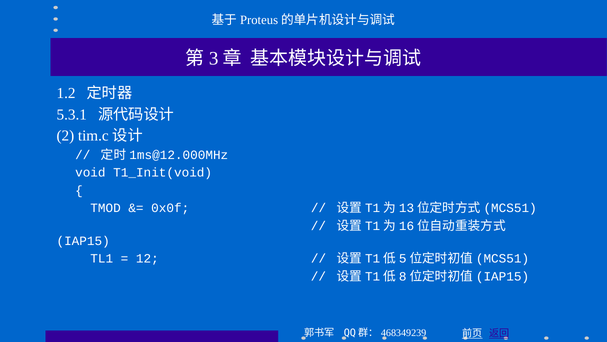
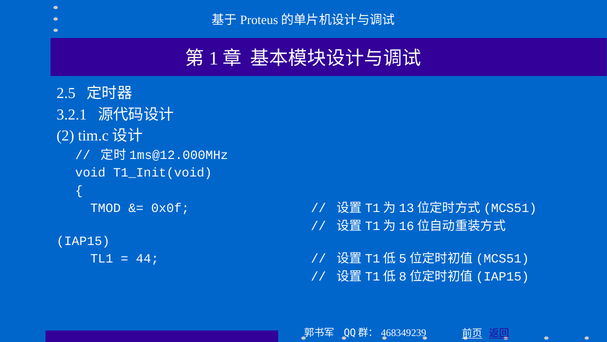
3: 3 -> 1
1.2: 1.2 -> 2.5
5.3.1: 5.3.1 -> 3.2.1
12: 12 -> 44
